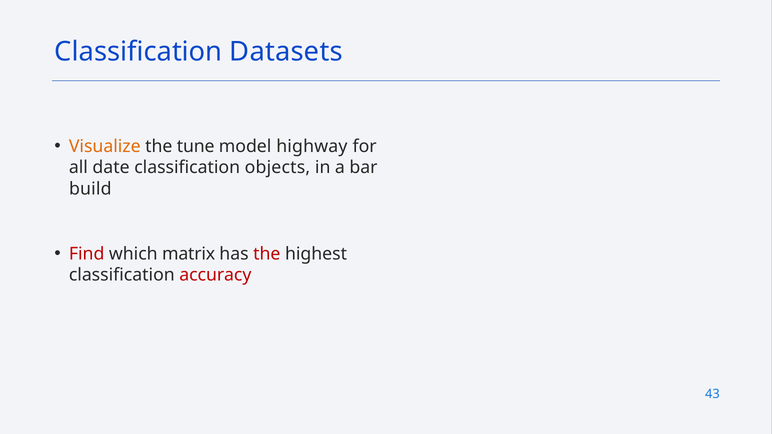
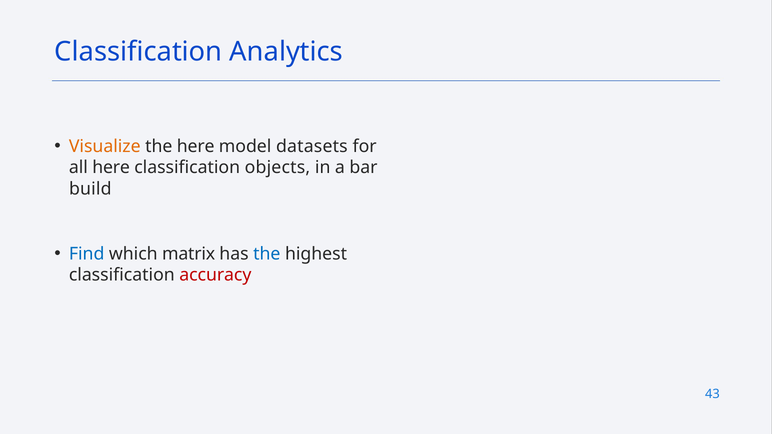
Datasets: Datasets -> Analytics
the tune: tune -> here
highway: highway -> datasets
all date: date -> here
Find colour: red -> blue
the at (267, 254) colour: red -> blue
